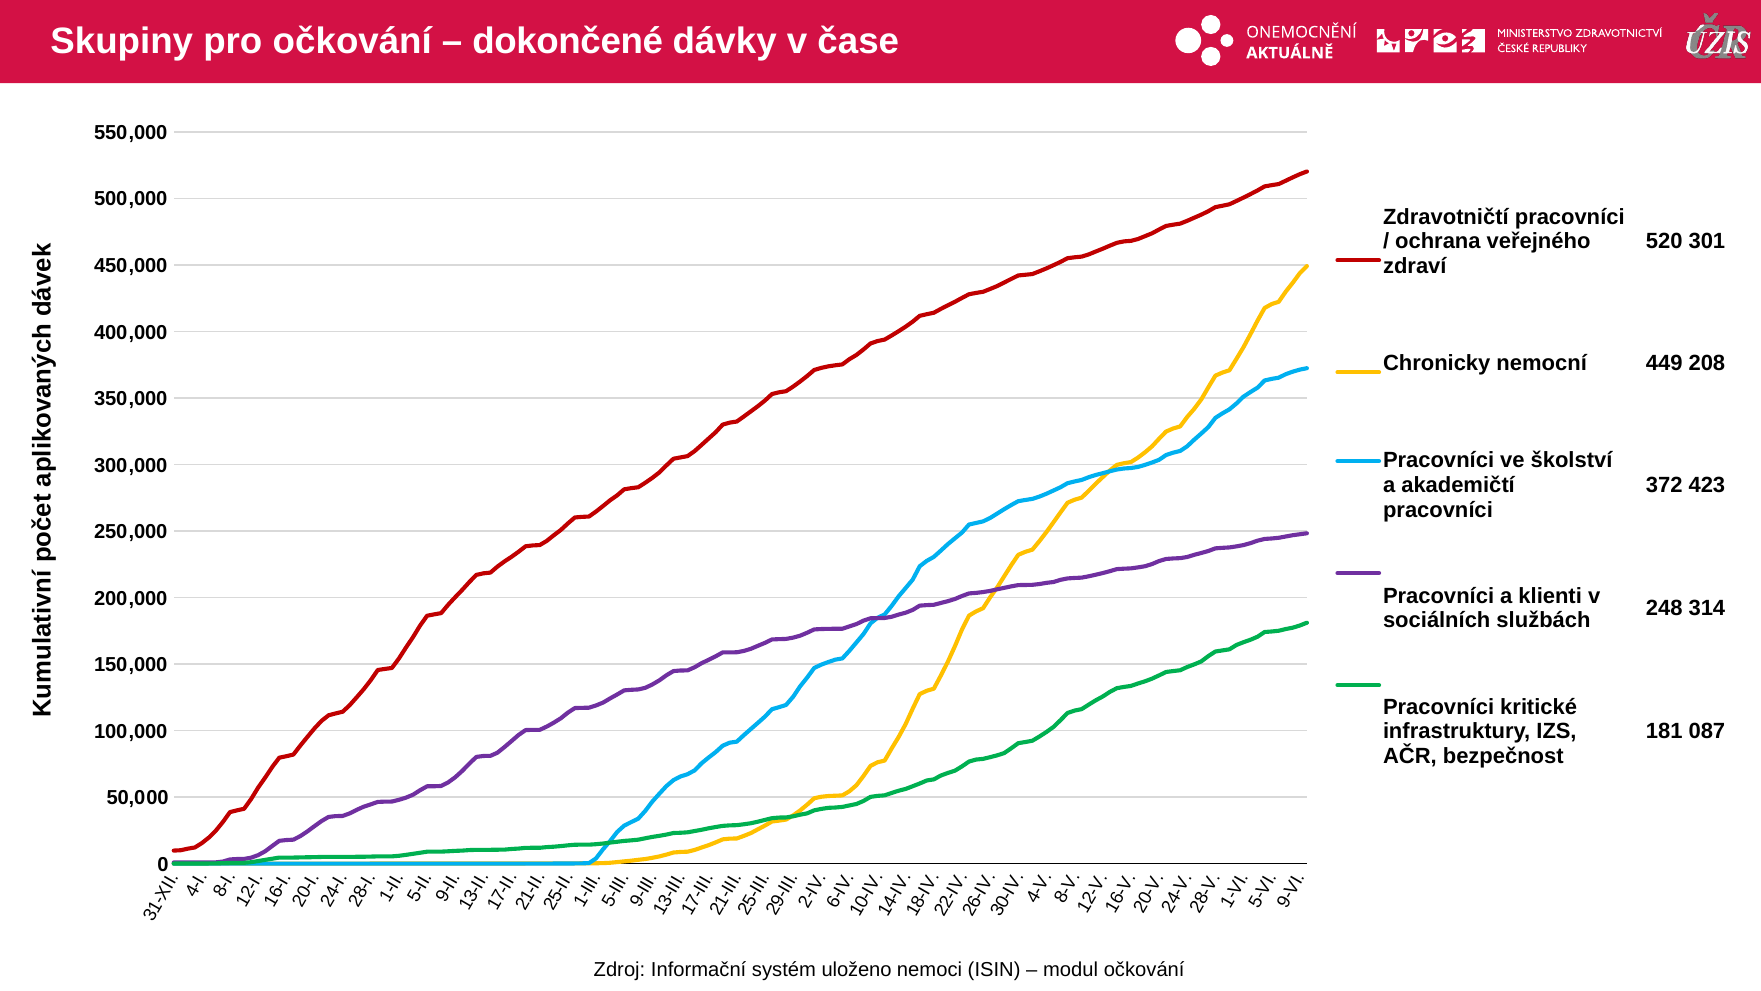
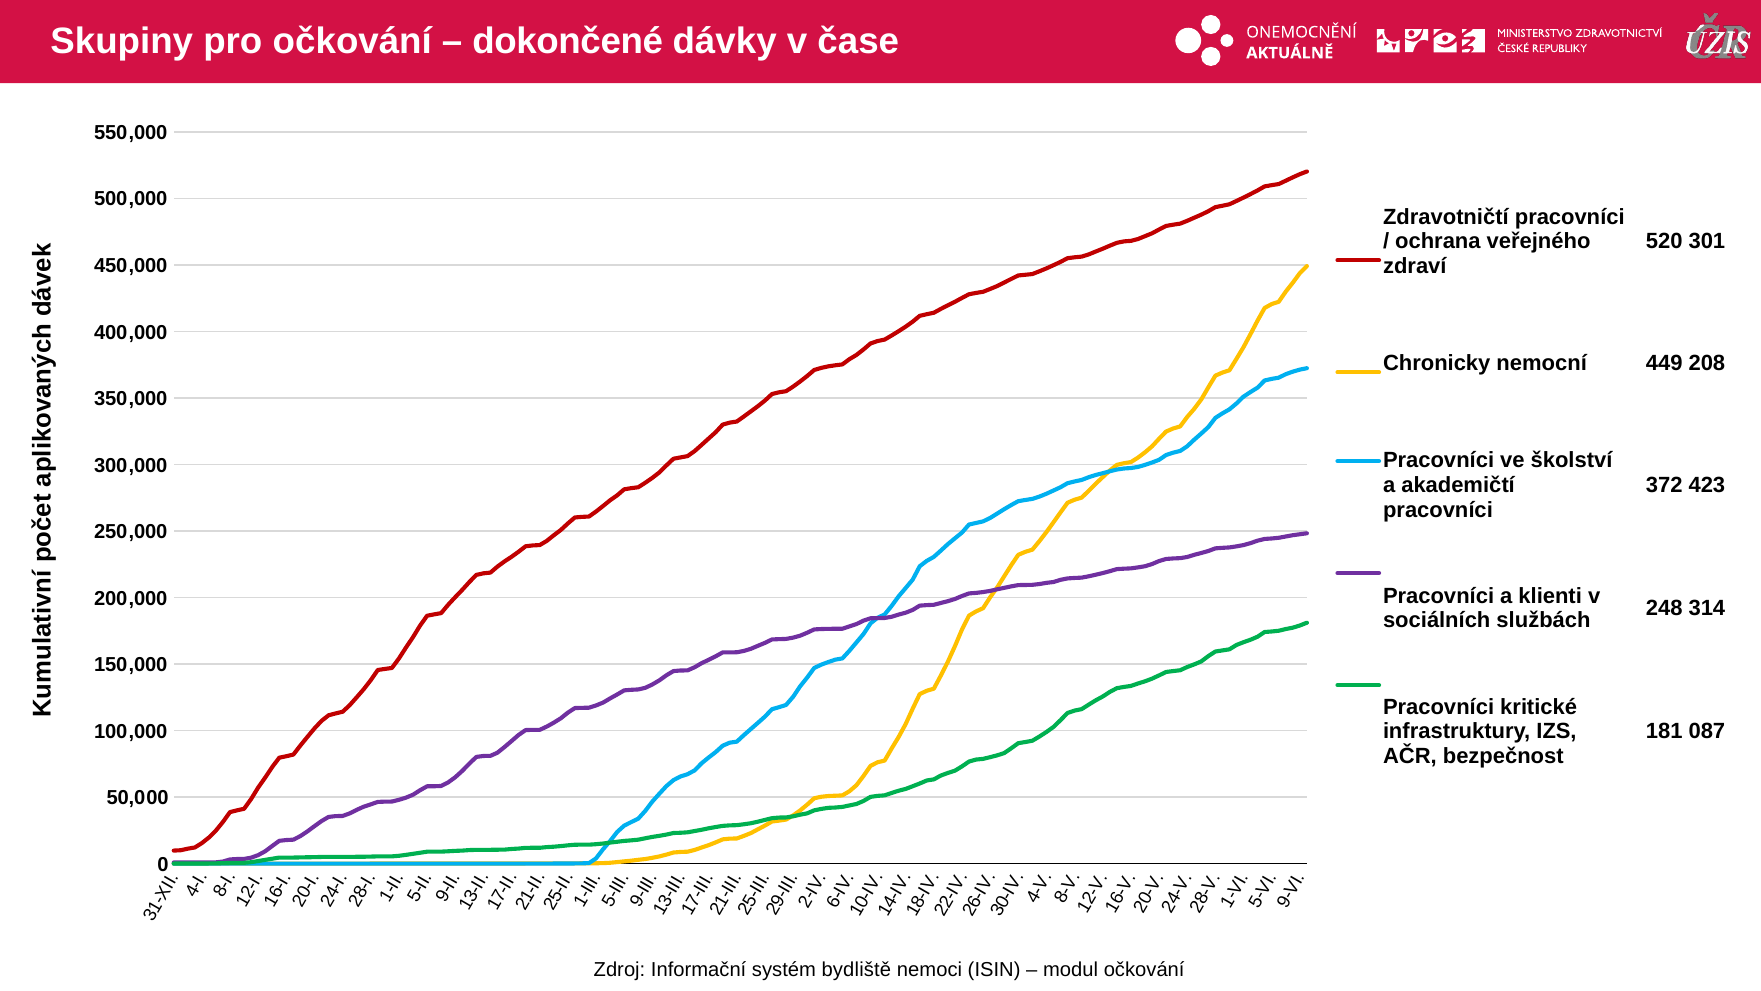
uloženo: uloženo -> bydliště
